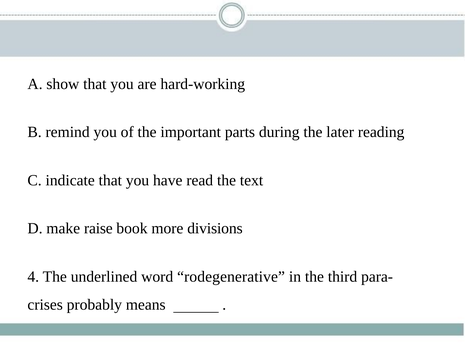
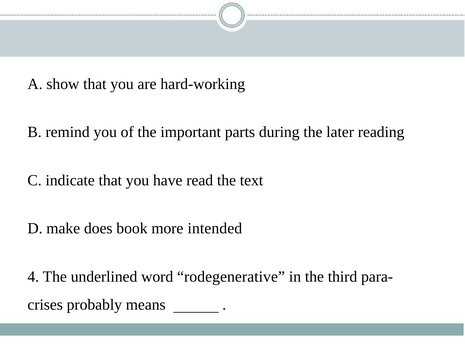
raise: raise -> does
divisions: divisions -> intended
